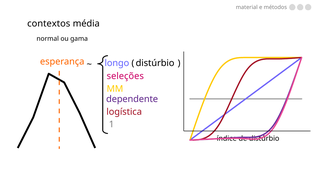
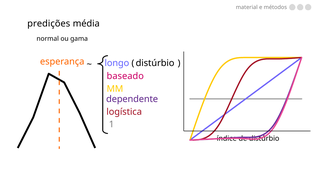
contextos: contextos -> predições
seleções: seleções -> baseado
